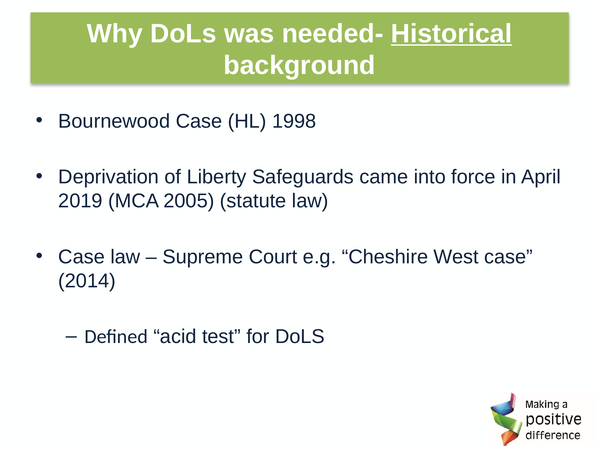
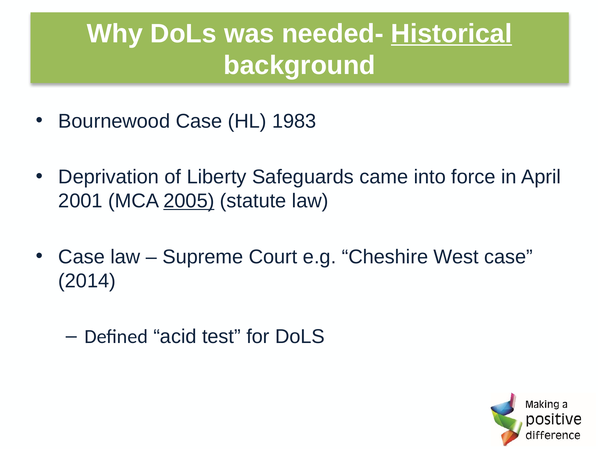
1998: 1998 -> 1983
2019: 2019 -> 2001
2005 underline: none -> present
